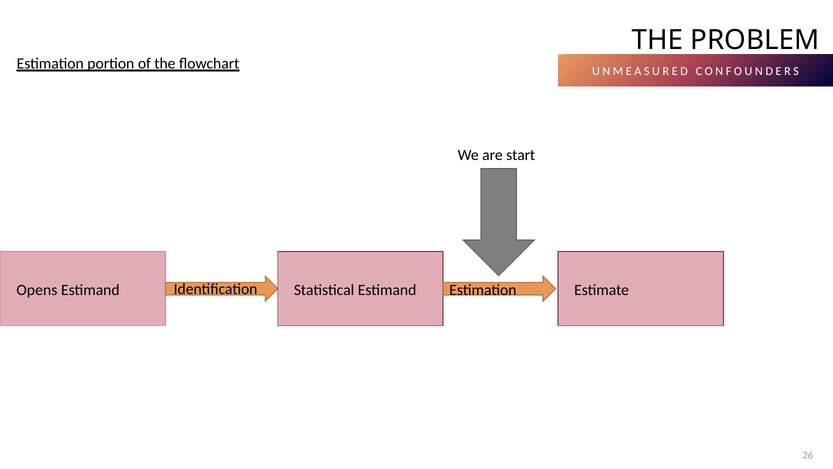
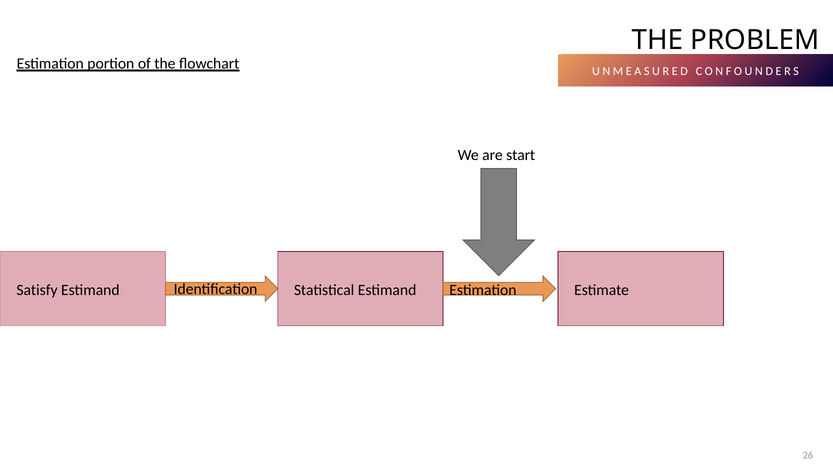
Opens: Opens -> Satisfy
